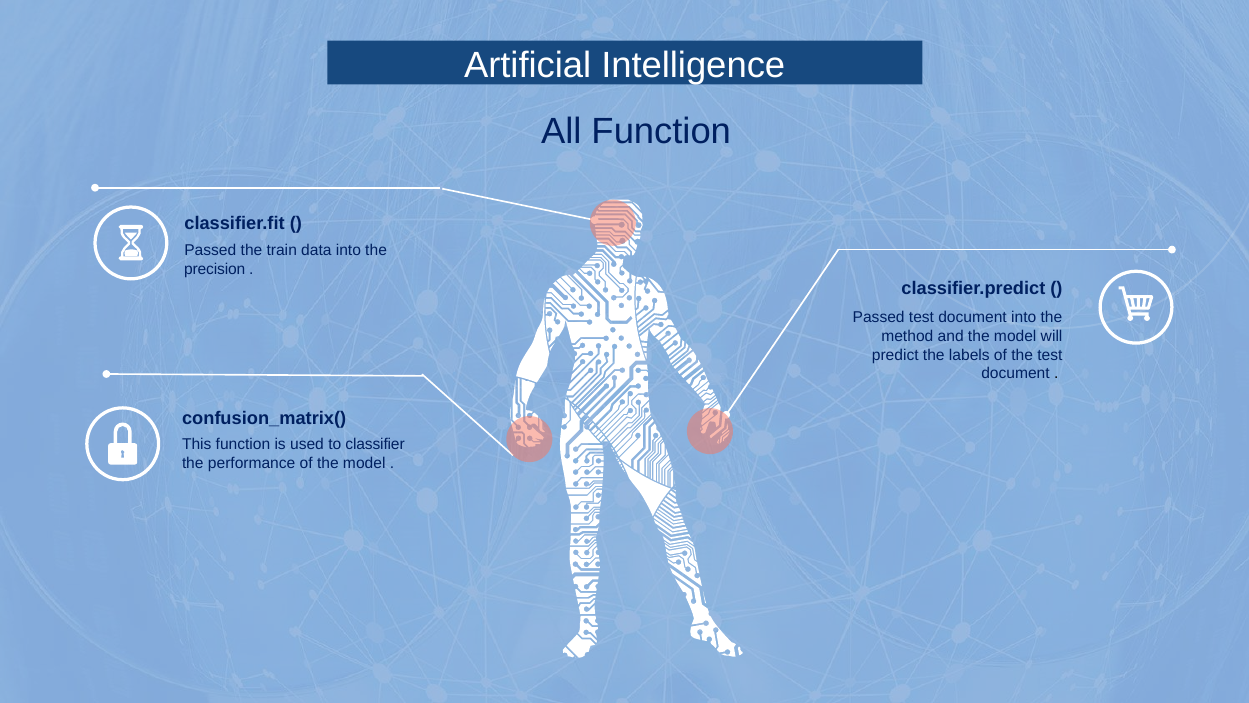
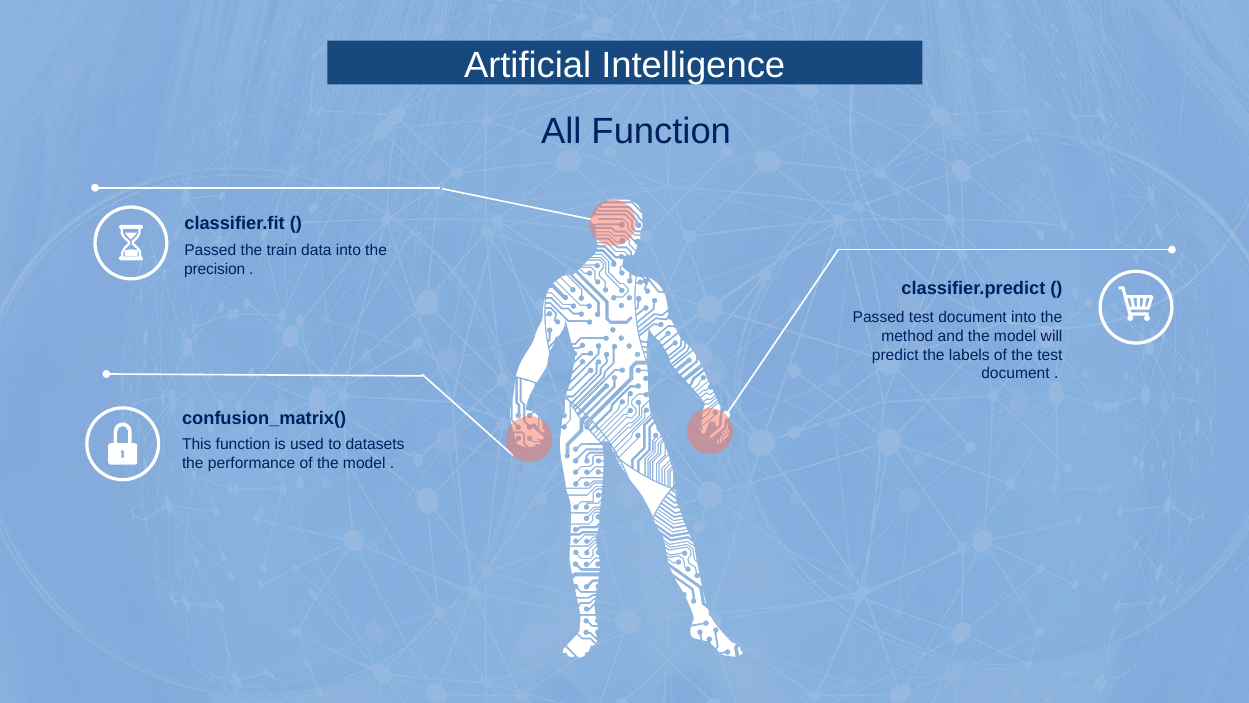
classifier: classifier -> datasets
